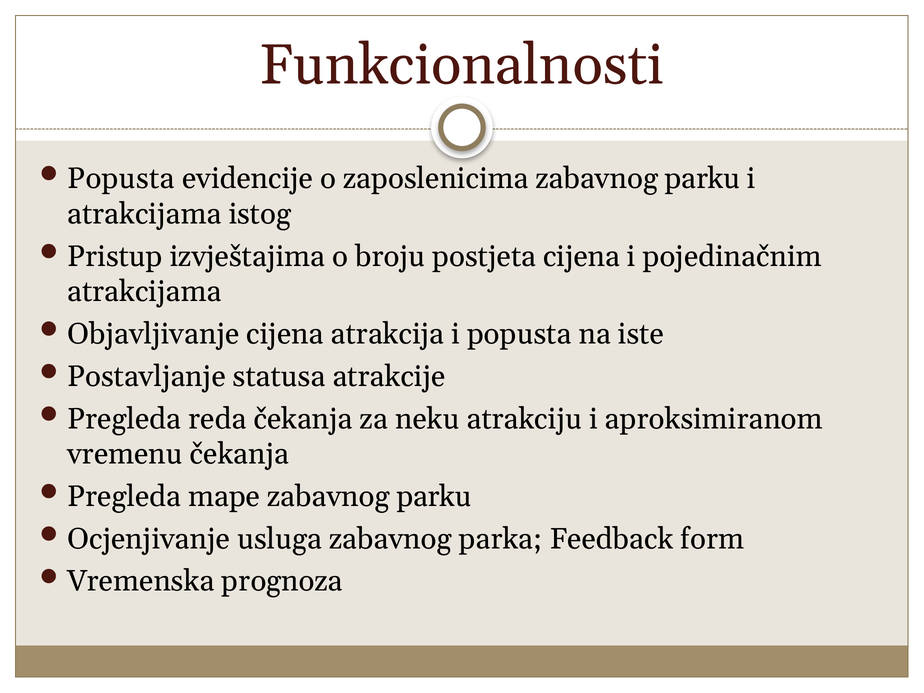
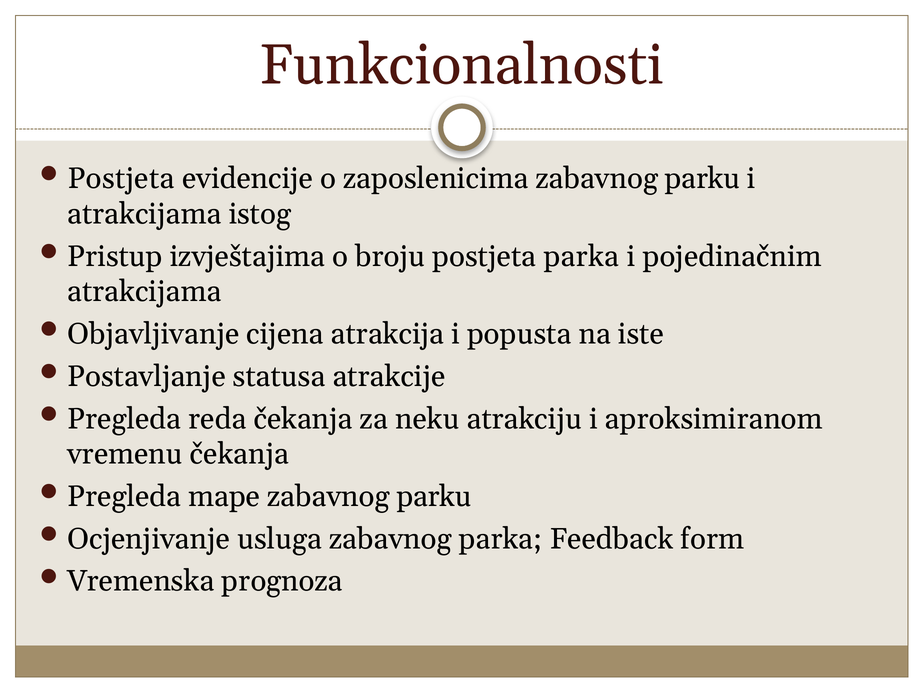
Popusta at (121, 179): Popusta -> Postjeta
postjeta cijena: cijena -> parka
